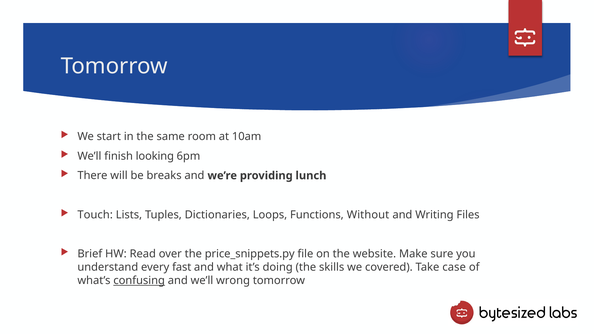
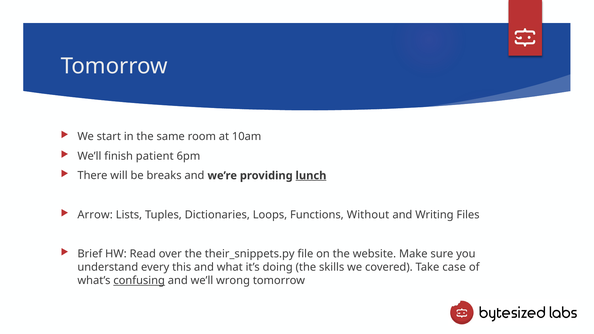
looking: looking -> patient
lunch underline: none -> present
Touch: Touch -> Arrow
price_snippets.py: price_snippets.py -> their_snippets.py
fast: fast -> this
